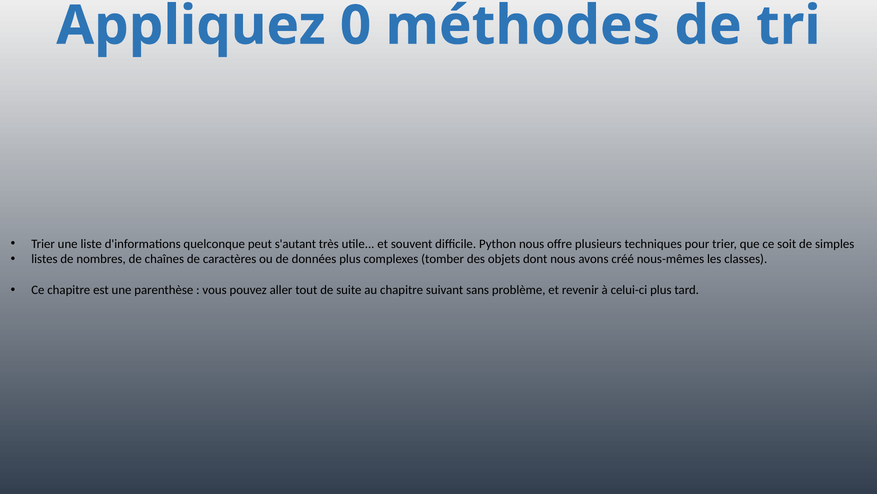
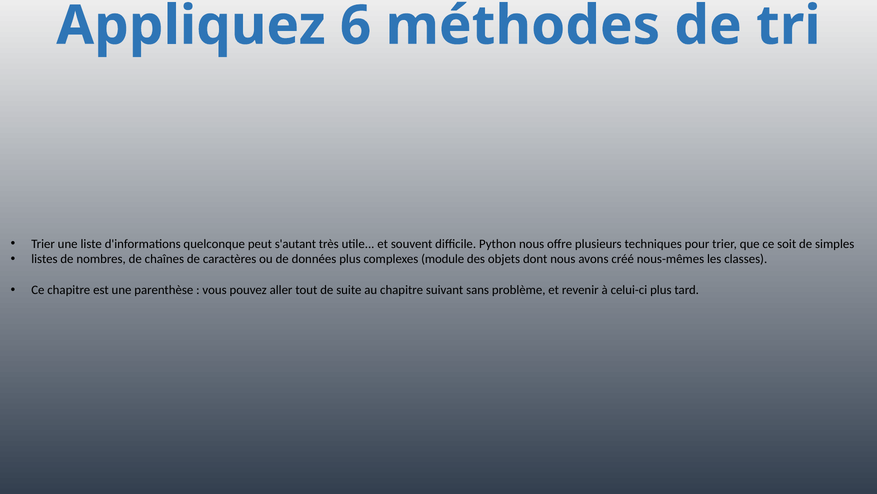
0: 0 -> 6
tomber: tomber -> module
